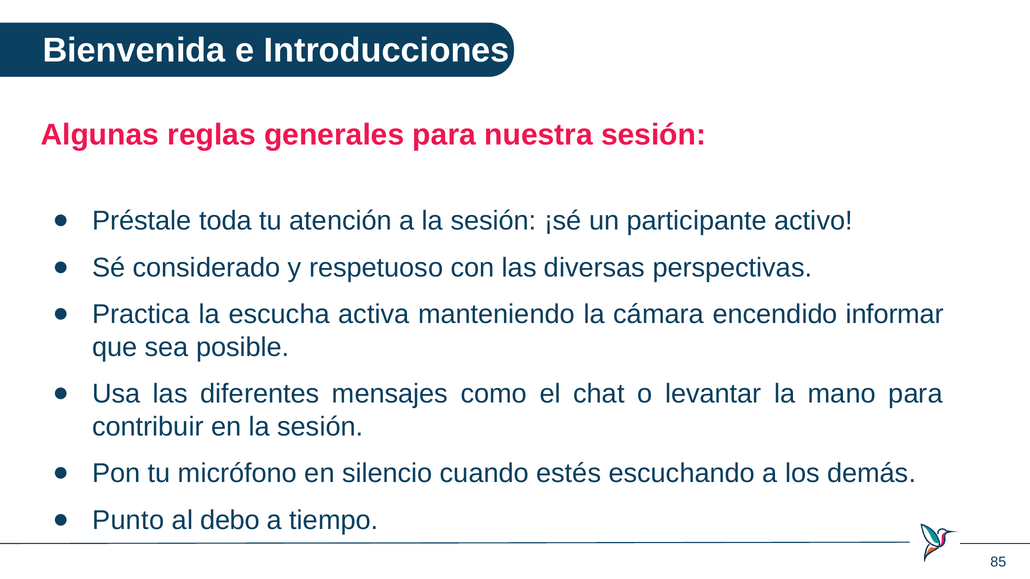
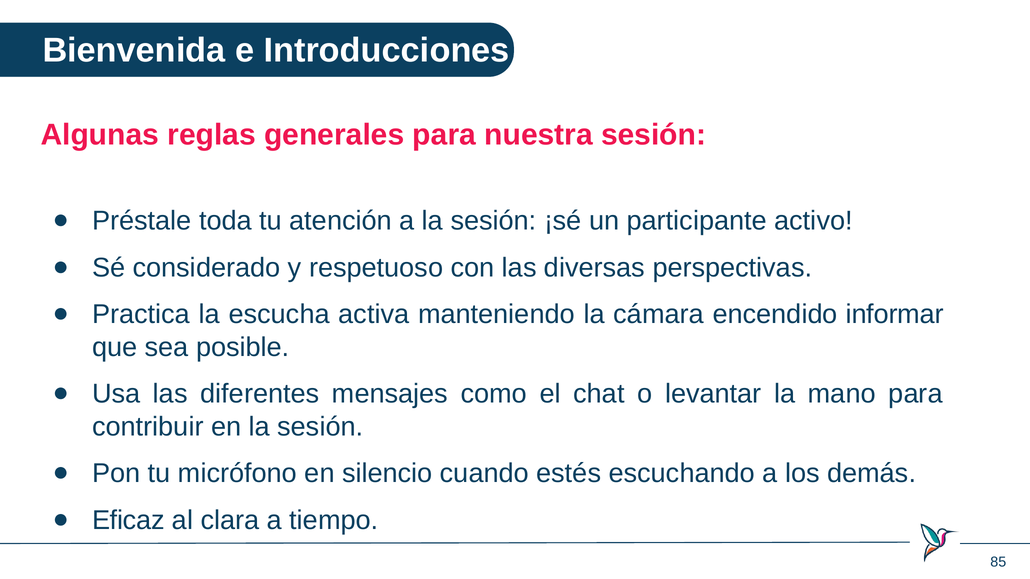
Punto: Punto -> Eficaz
debo: debo -> clara
